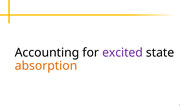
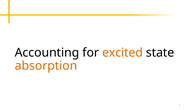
excited colour: purple -> orange
